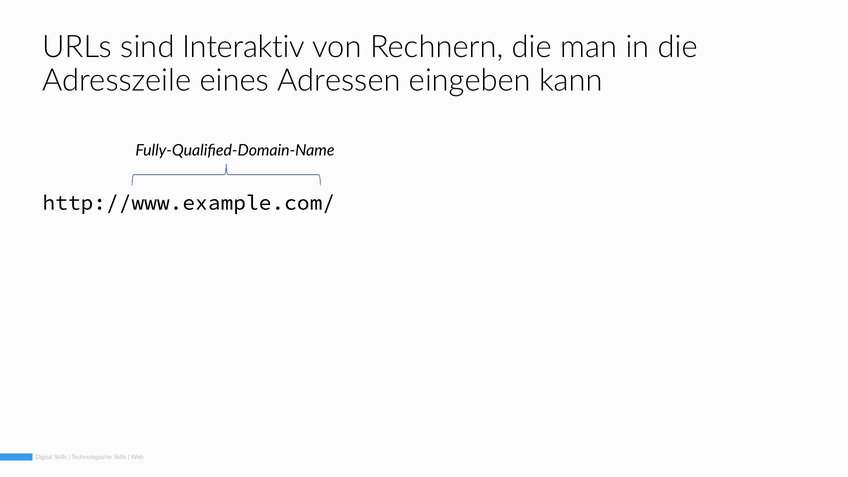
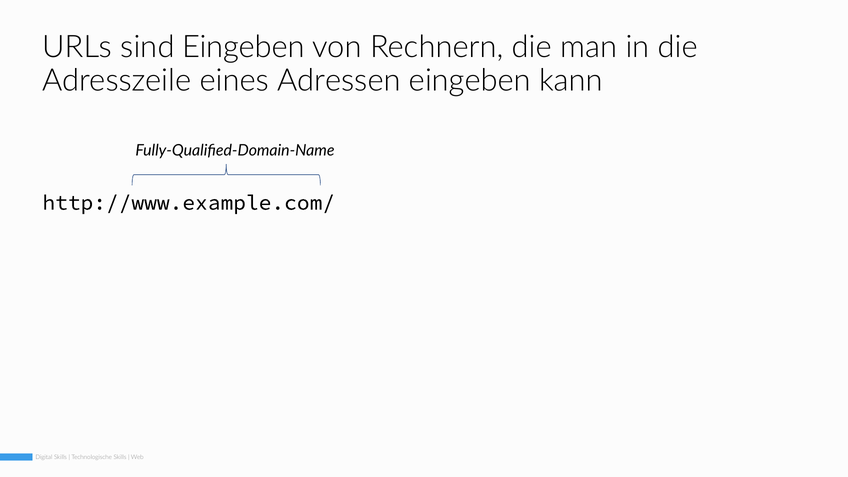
sind Interaktiv: Interaktiv -> Eingeben
